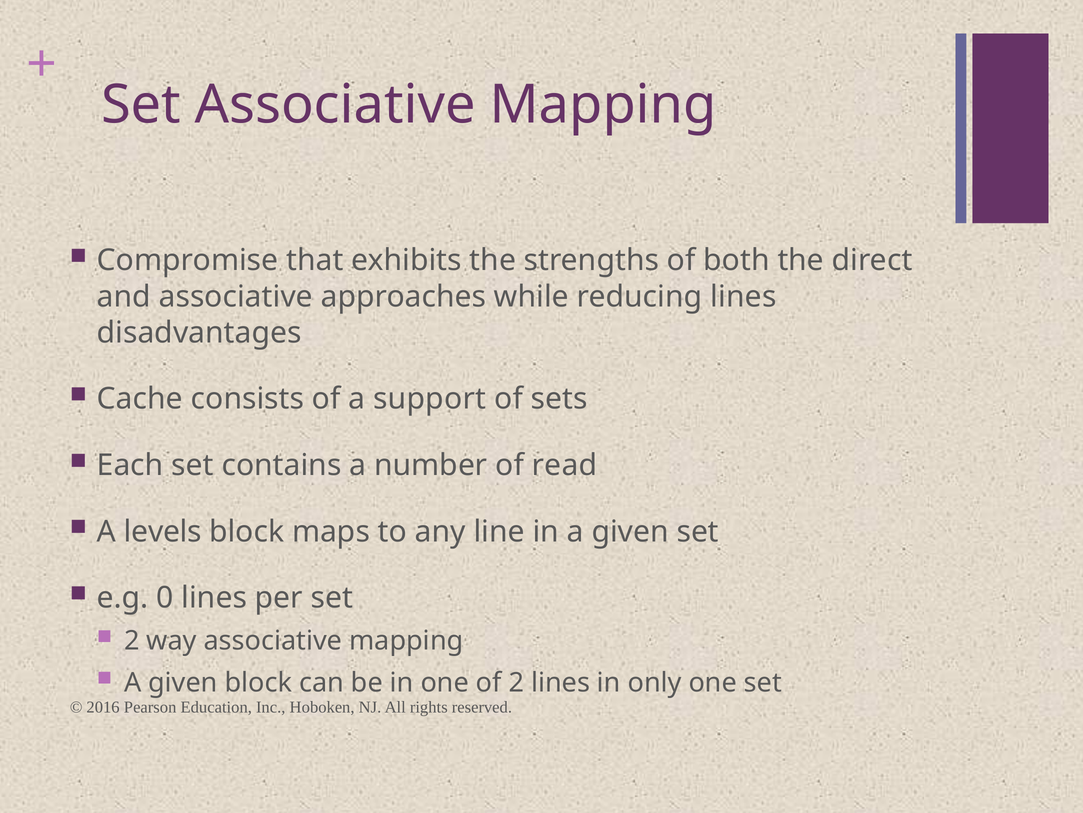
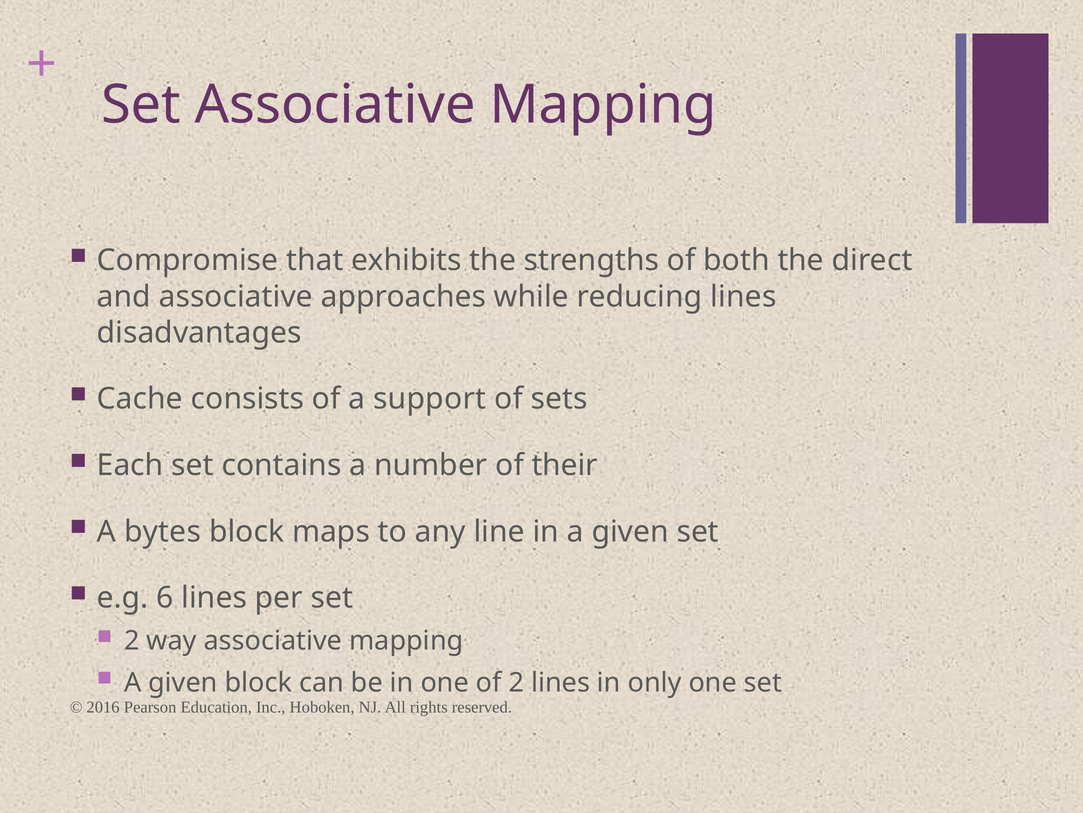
read: read -> their
levels: levels -> bytes
0: 0 -> 6
